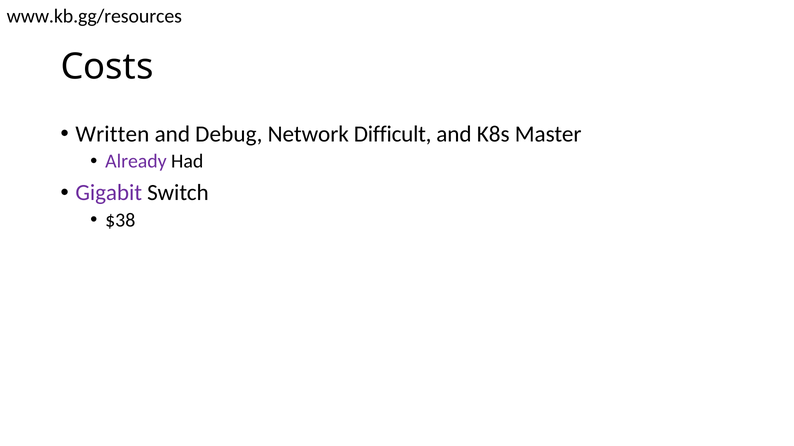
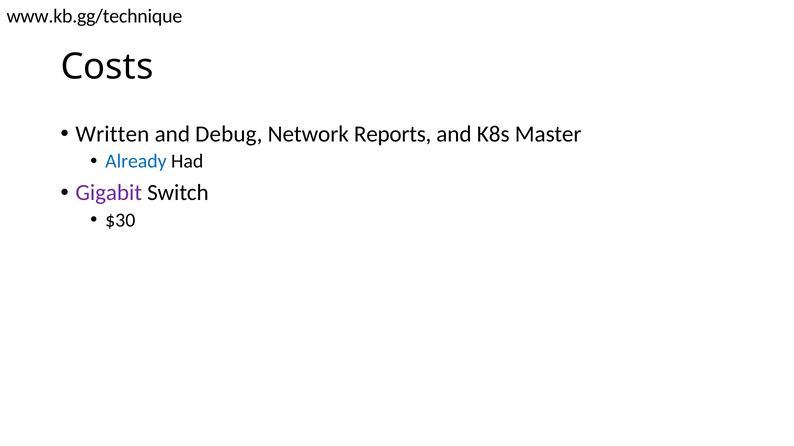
www.kb.gg/resources: www.kb.gg/resources -> www.kb.gg/technique
Difficult: Difficult -> Reports
Already colour: purple -> blue
$38: $38 -> $30
